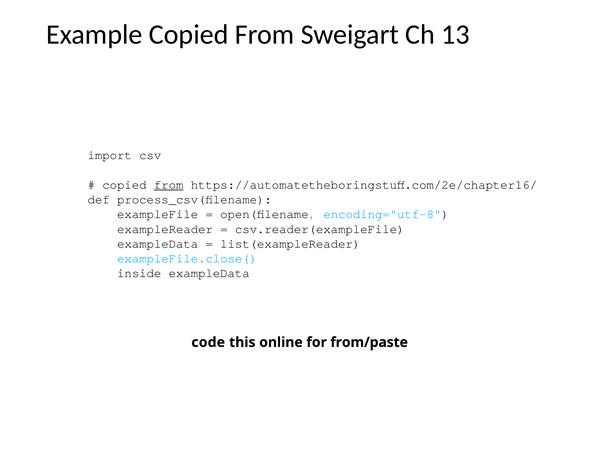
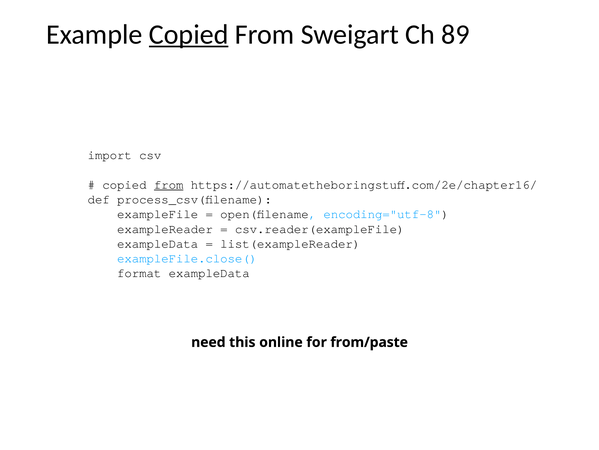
Copied at (189, 34) underline: none -> present
13: 13 -> 89
inside: inside -> format
code: code -> need
